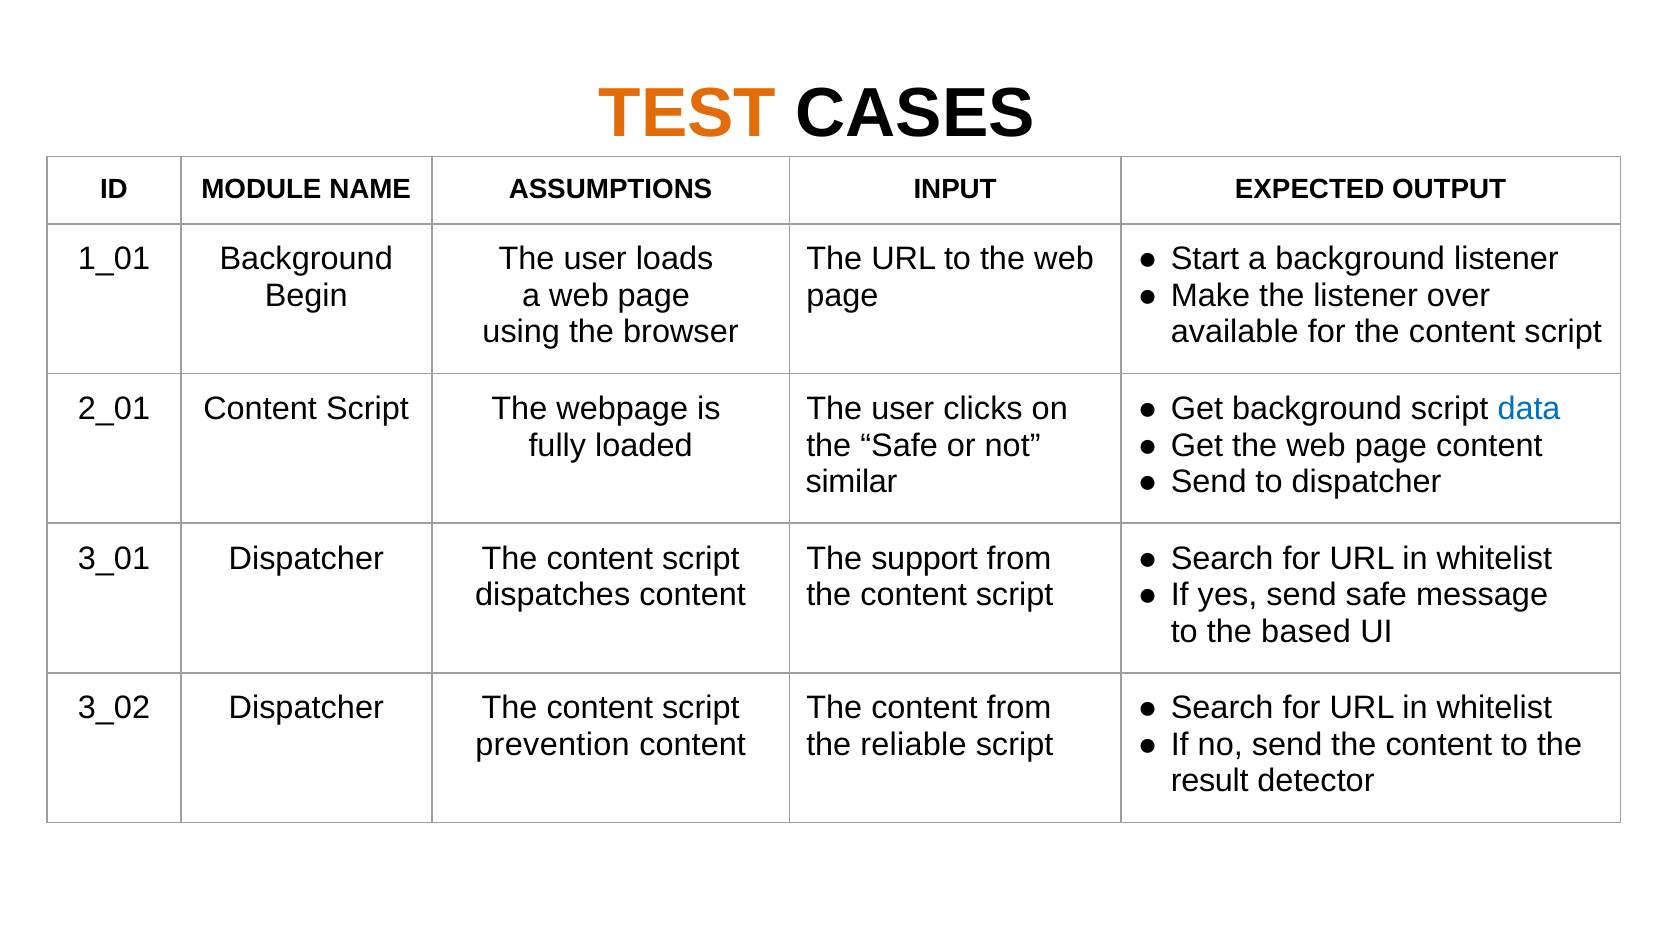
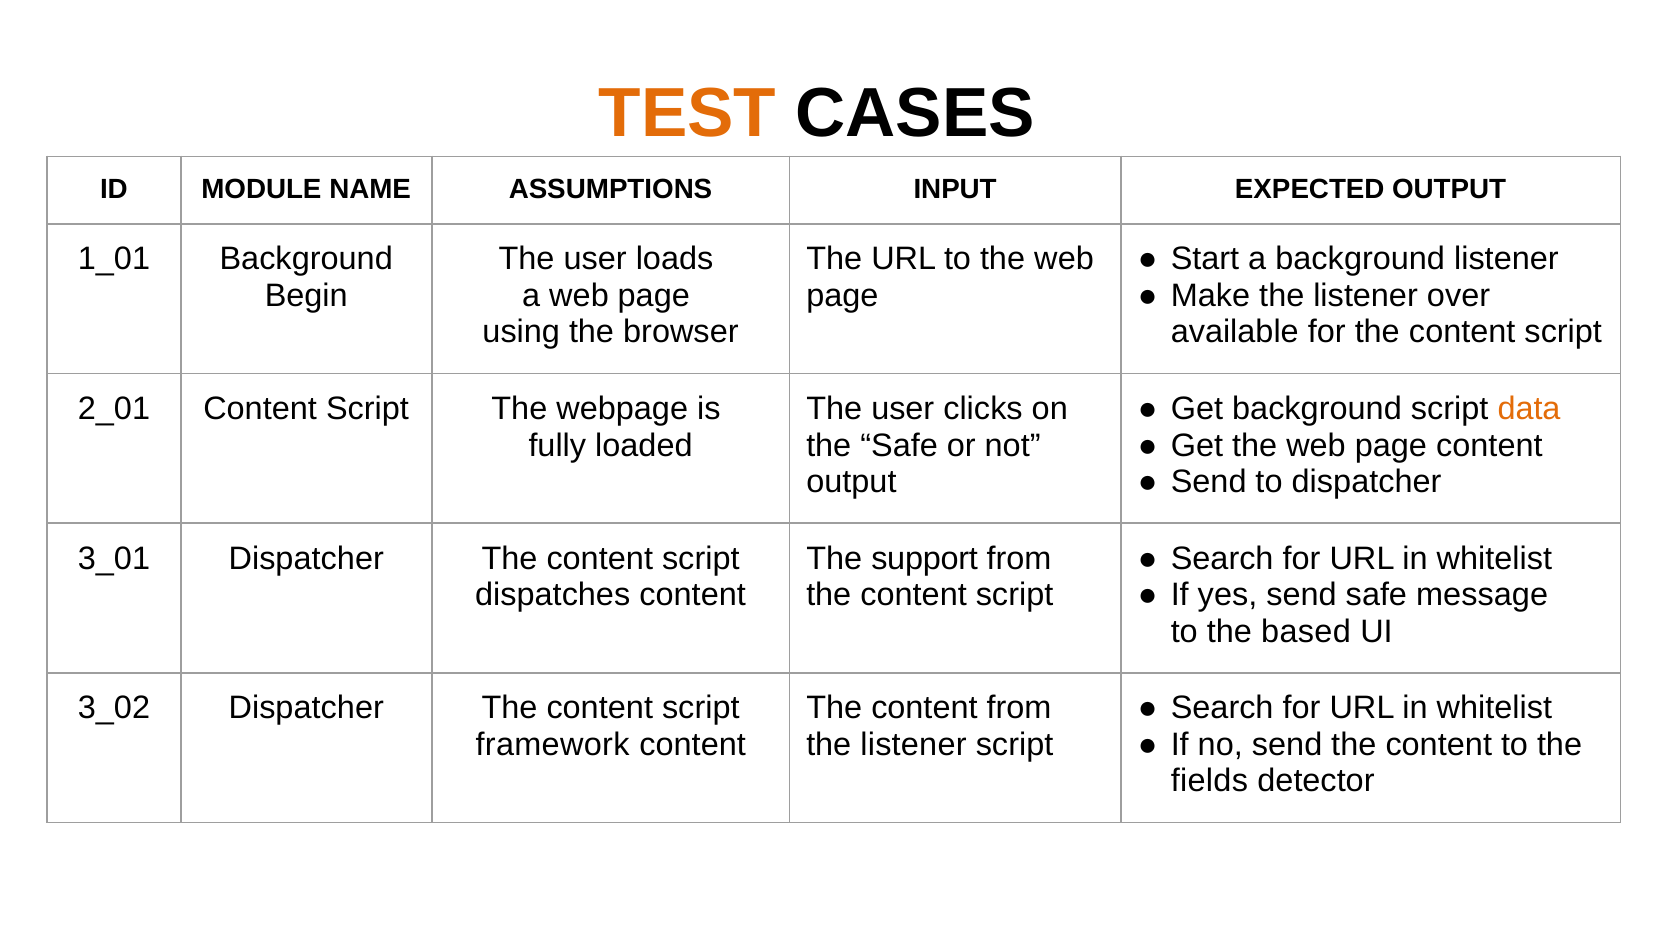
data colour: blue -> orange
similar at (852, 482): similar -> output
prevention: prevention -> framework
reliable at (914, 745): reliable -> listener
result: result -> fields
